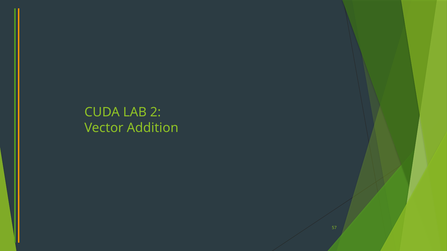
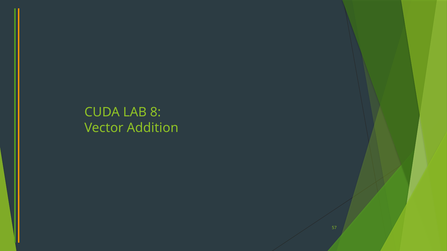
2: 2 -> 8
